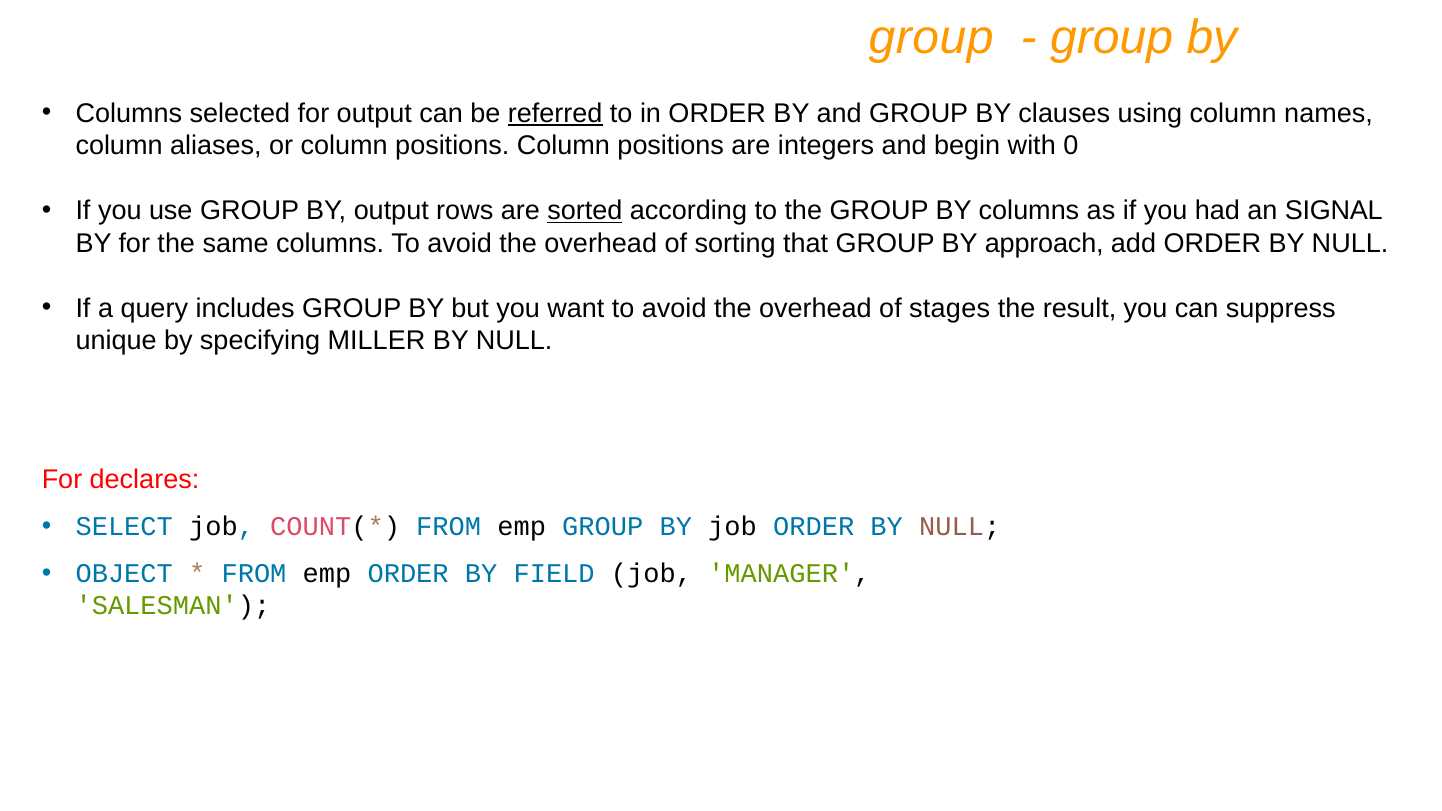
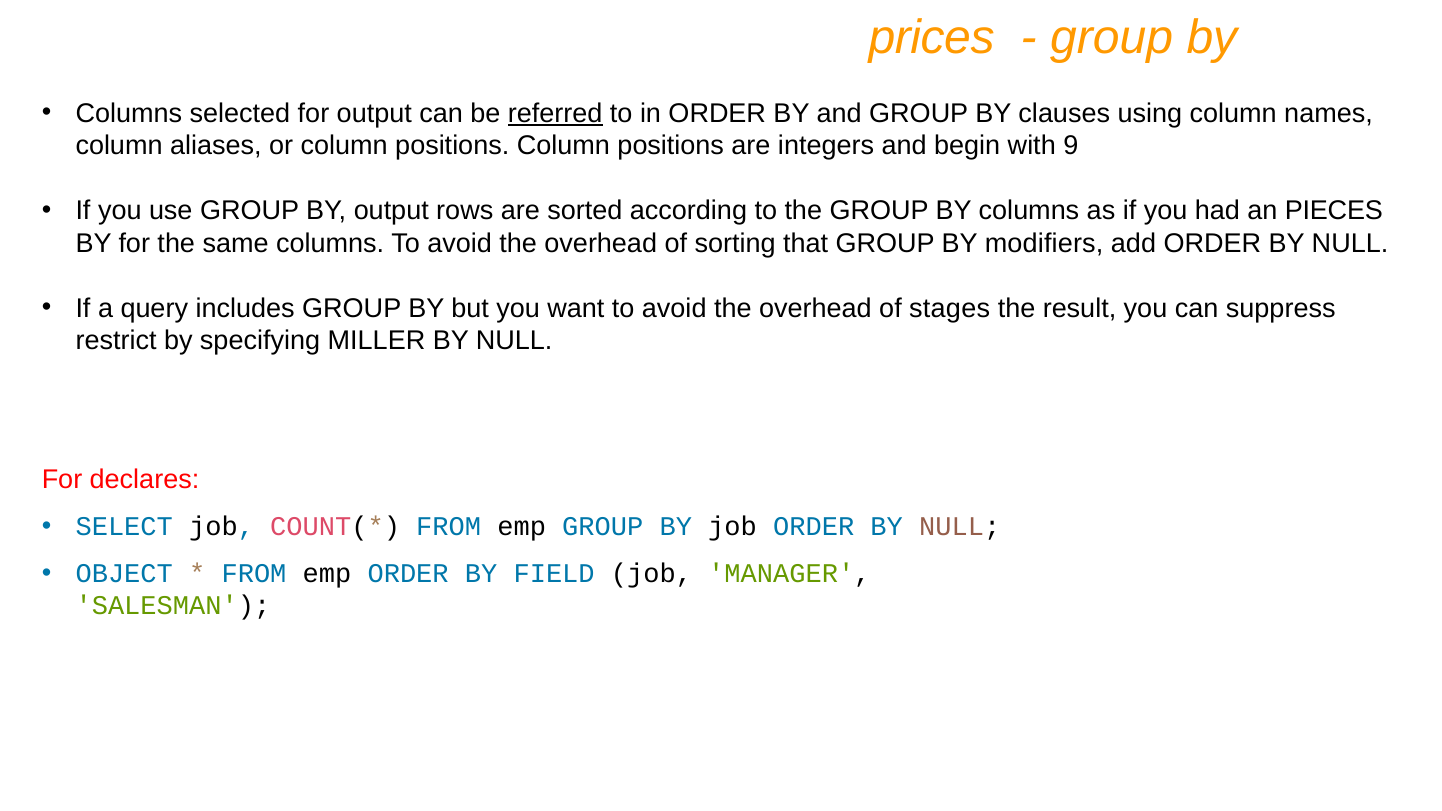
group at (931, 38): group -> prices
0: 0 -> 9
sorted underline: present -> none
SIGNAL: SIGNAL -> PIECES
approach: approach -> modifiers
unique: unique -> restrict
